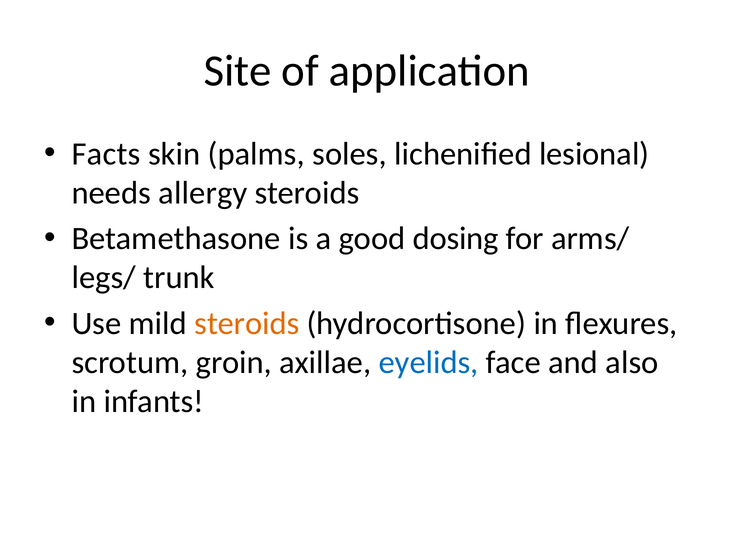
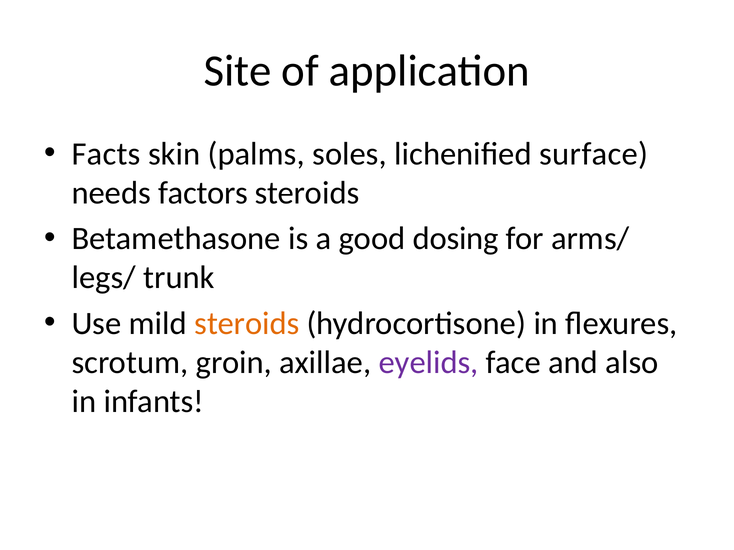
lesional: lesional -> surface
allergy: allergy -> factors
eyelids colour: blue -> purple
